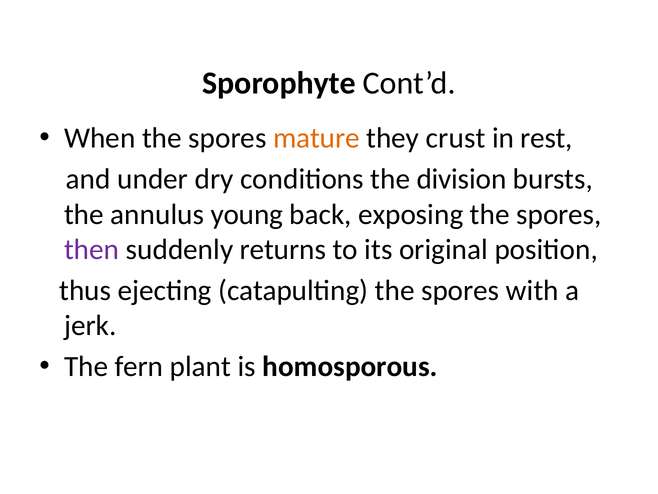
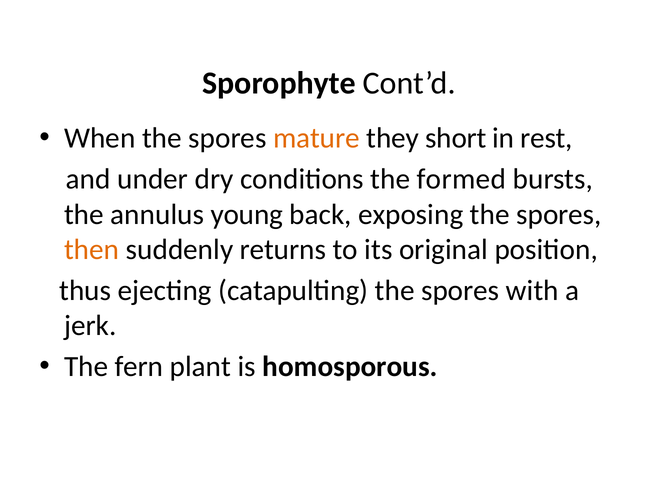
crust: crust -> short
division: division -> formed
then colour: purple -> orange
